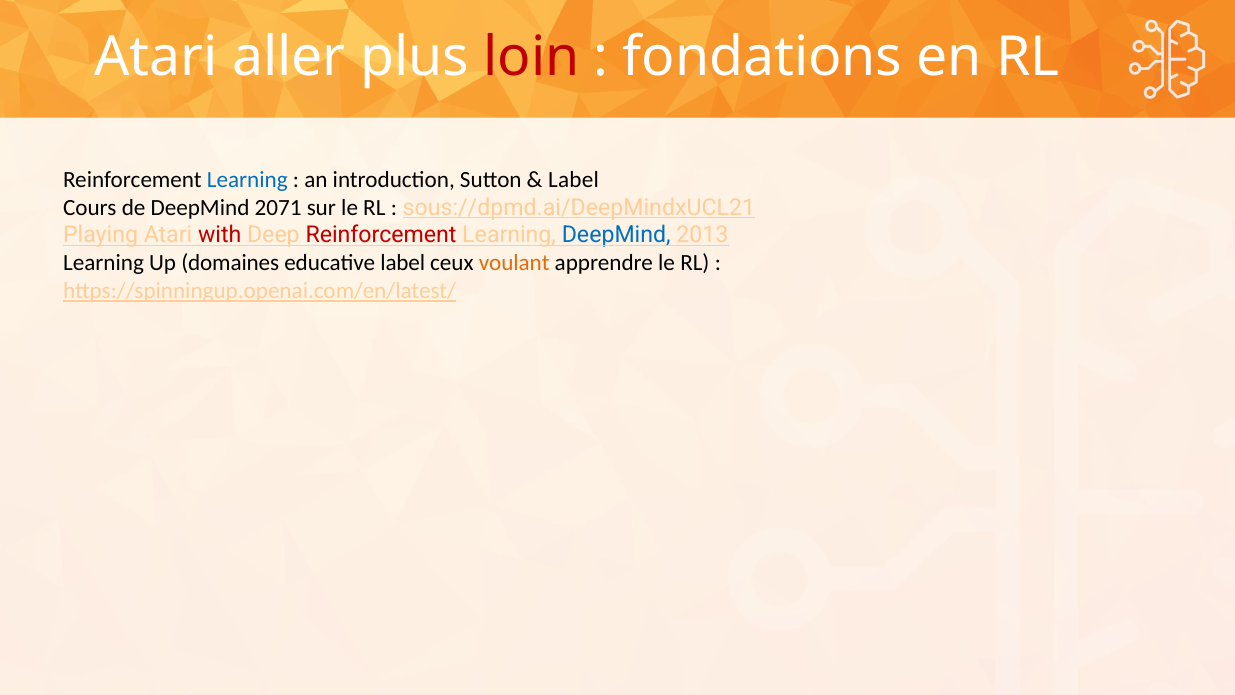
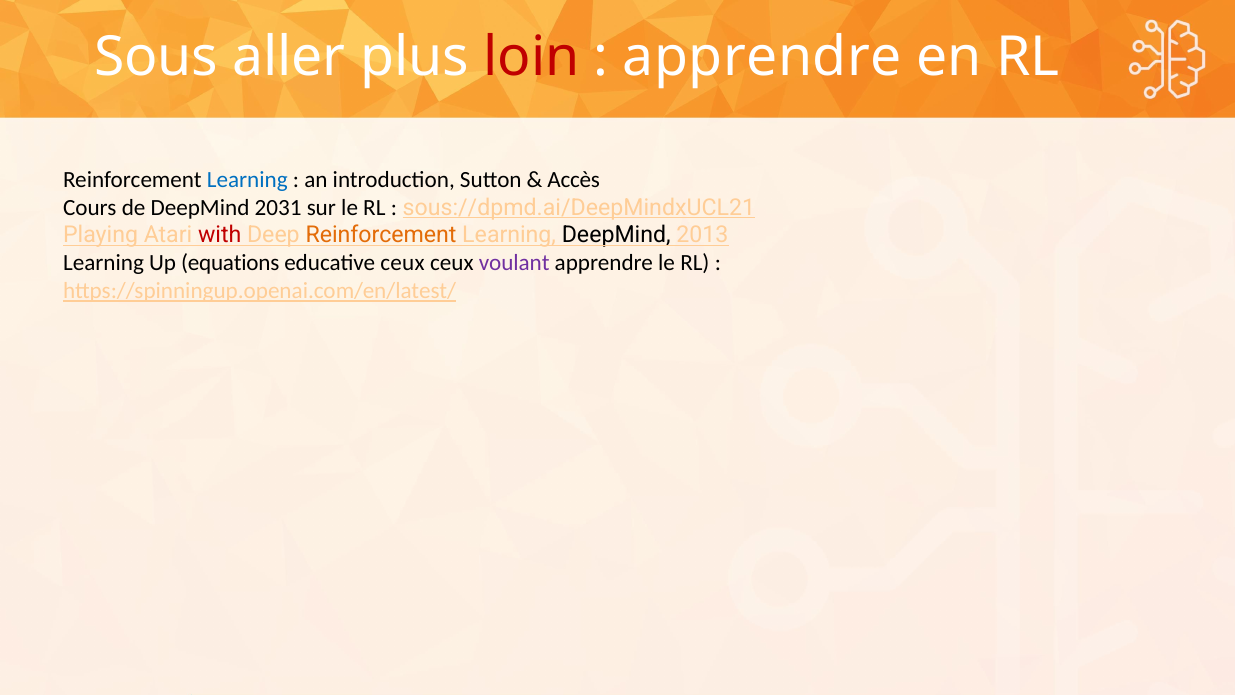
Atari at (156, 57): Atari -> Sous
fondations at (763, 57): fondations -> apprendre
Label at (573, 180): Label -> Accès
2071: 2071 -> 2031
Reinforcement at (381, 235) colour: red -> orange
DeepMind at (616, 235) colour: blue -> black
domaines: domaines -> equations
educative label: label -> ceux
voulant colour: orange -> purple
